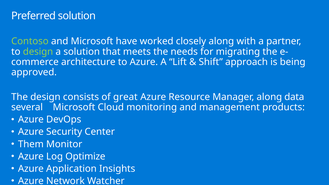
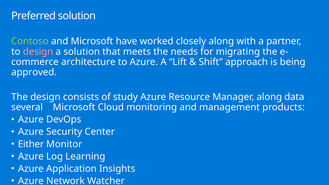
design at (38, 52) colour: light green -> pink
great: great -> study
Them: Them -> Either
Optimize: Optimize -> Learning
